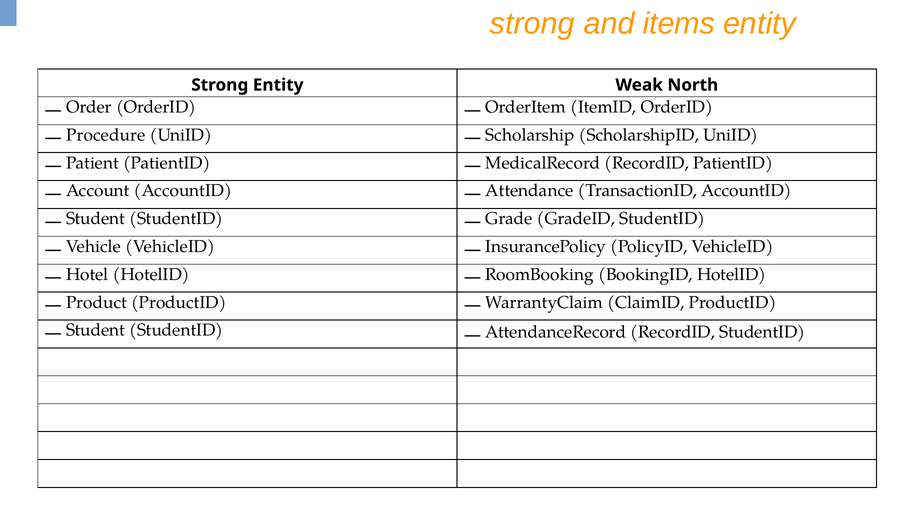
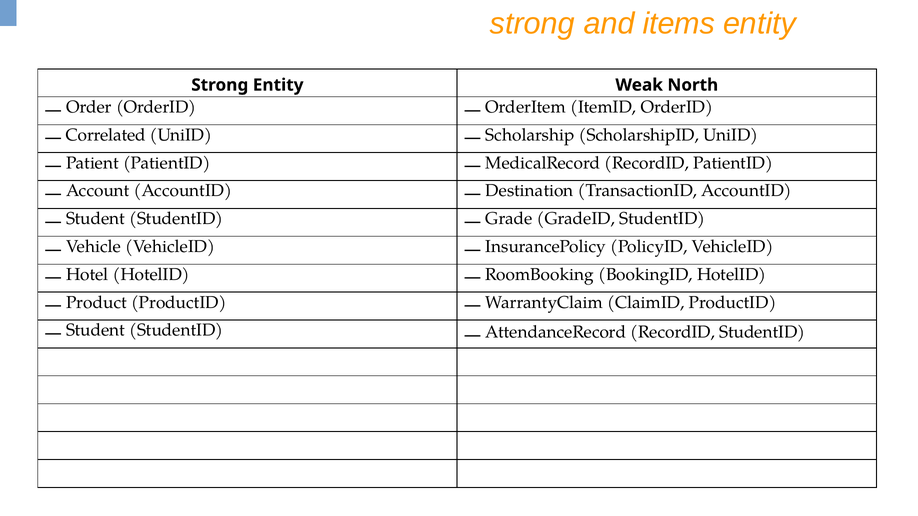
Procedure: Procedure -> Correlated
Attendance: Attendance -> Destination
